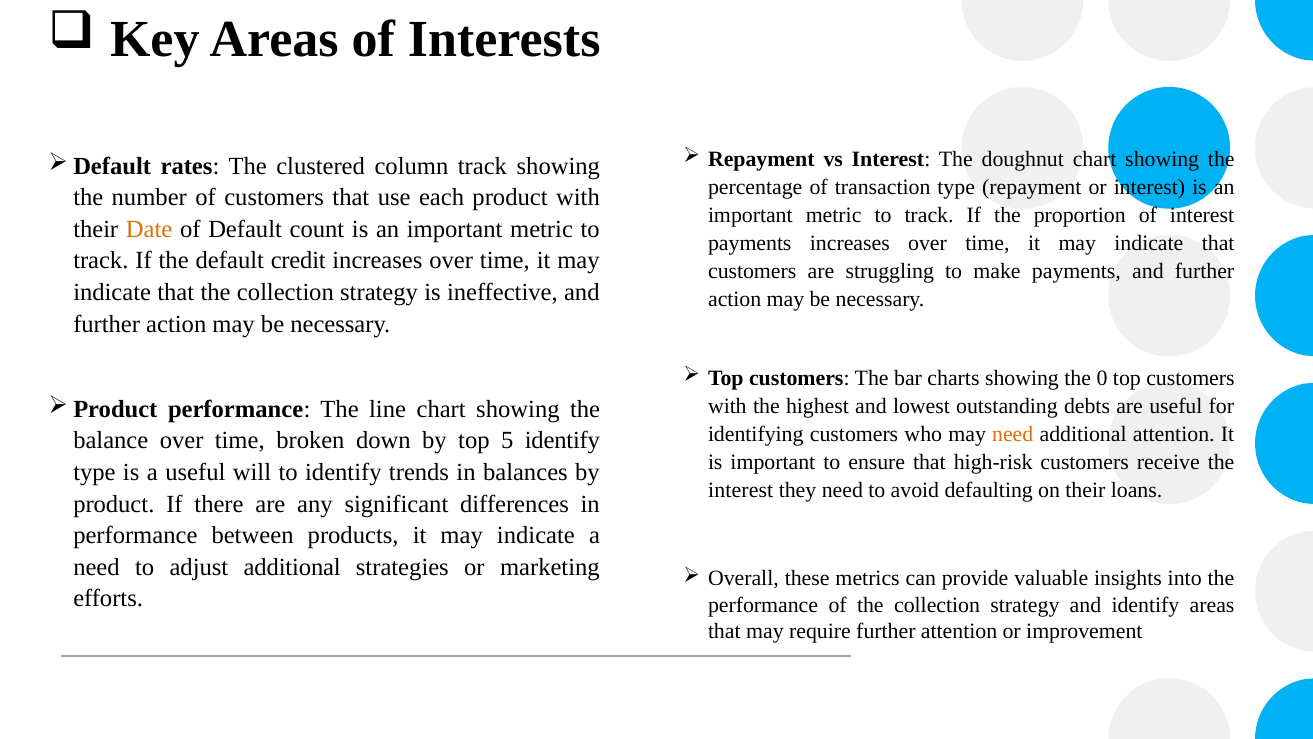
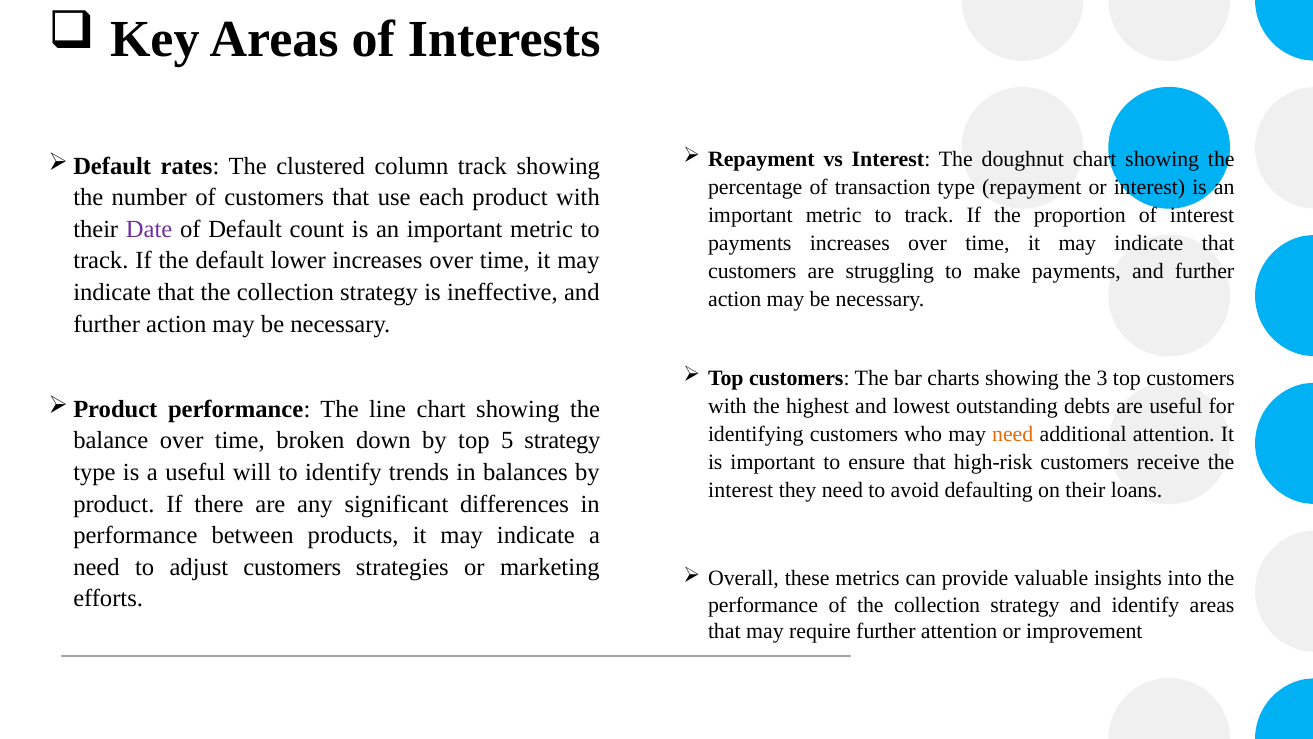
Date colour: orange -> purple
credit: credit -> lower
0: 0 -> 3
5 identify: identify -> strategy
adjust additional: additional -> customers
